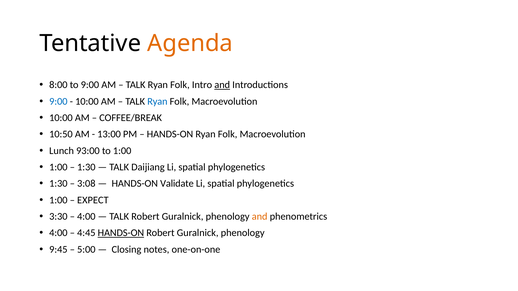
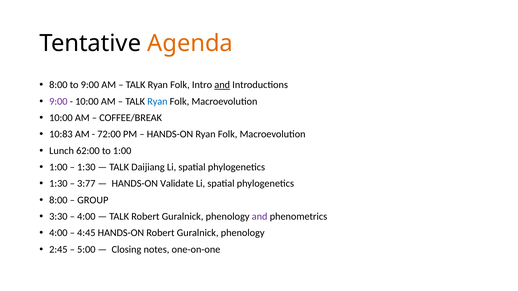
9:00 at (58, 101) colour: blue -> purple
10:50: 10:50 -> 10:83
13:00: 13:00 -> 72:00
93:00: 93:00 -> 62:00
3:08: 3:08 -> 3:77
1:00 at (58, 200): 1:00 -> 8:00
EXPECT: EXPECT -> GROUP
and at (260, 217) colour: orange -> purple
HANDS-ON at (121, 233) underline: present -> none
9:45: 9:45 -> 2:45
